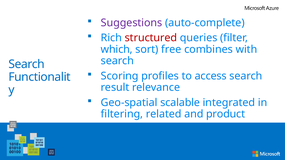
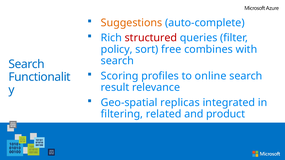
Suggestions colour: purple -> orange
which: which -> policy
access: access -> online
scalable: scalable -> replicas
